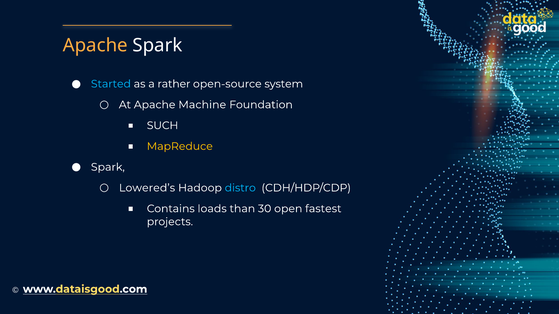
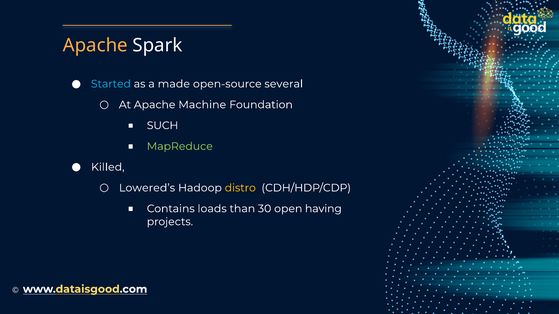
rather: rather -> made
system: system -> several
MapReduce colour: yellow -> light green
Spark at (108, 167): Spark -> Killed
distro colour: light blue -> yellow
fastest: fastest -> having
